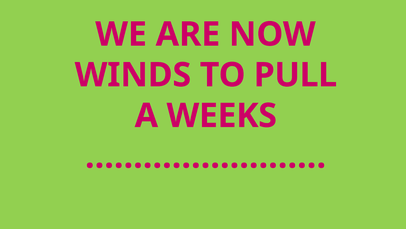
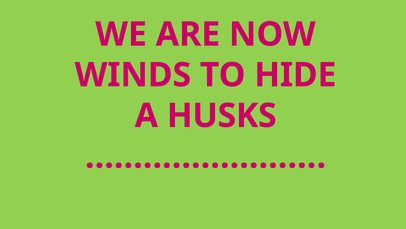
PULL: PULL -> HIDE
WEEKS: WEEKS -> HUSKS
